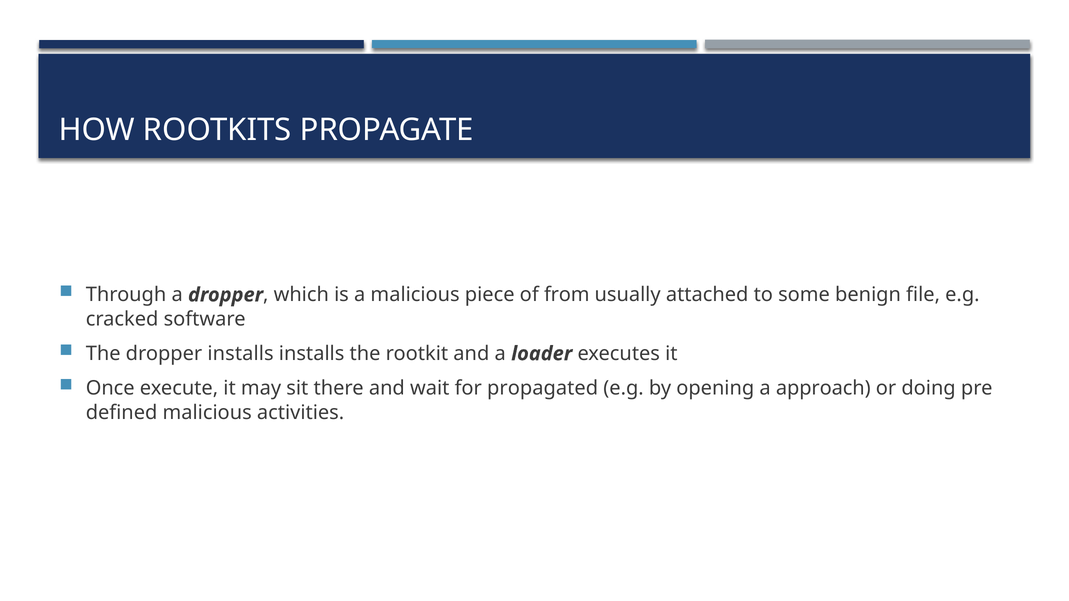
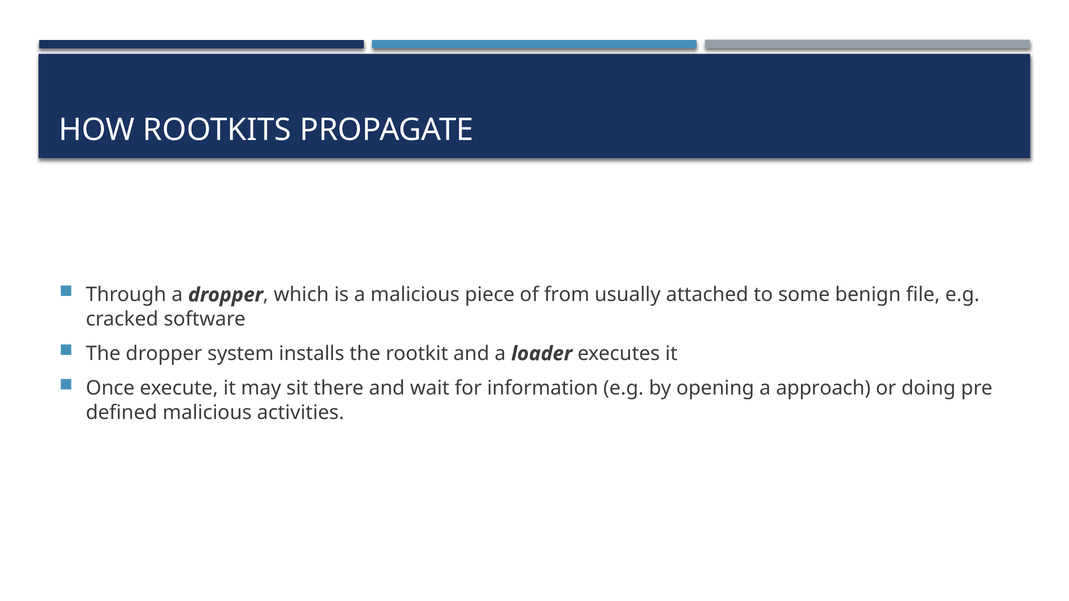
dropper installs: installs -> system
propagated: propagated -> information
